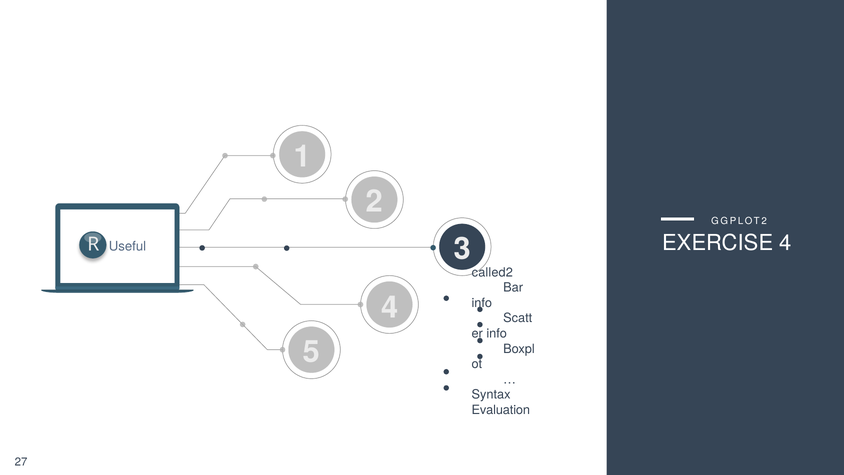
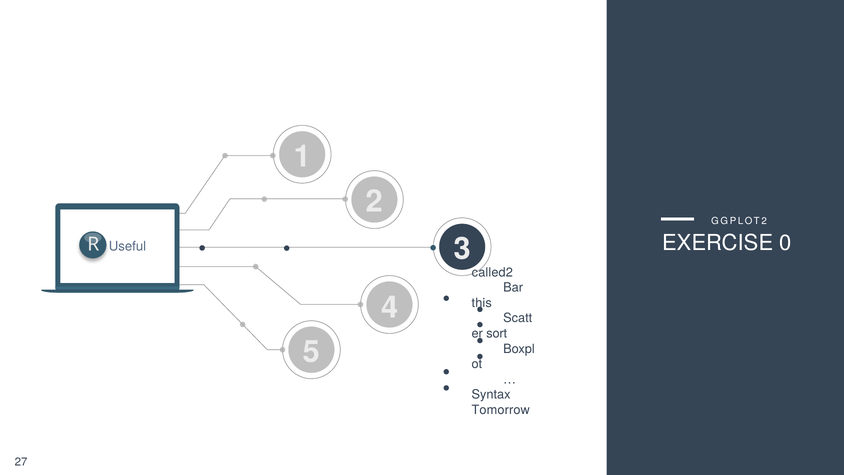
EXERCISE 4: 4 -> 0
info at (482, 303): info -> this
info at (497, 334): info -> sort
Evaluation: Evaluation -> Tomorrow
